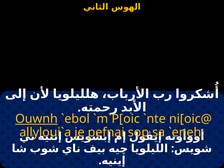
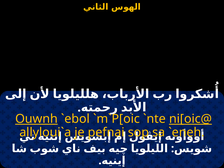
ni[oic@ underline: none -> present
